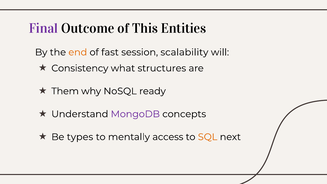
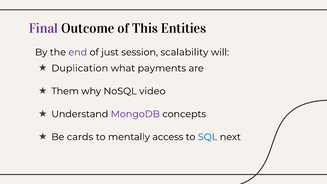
end colour: orange -> purple
fast: fast -> just
Consistency: Consistency -> Duplication
structures: structures -> payments
ready: ready -> video
types: types -> cards
SQL colour: orange -> blue
